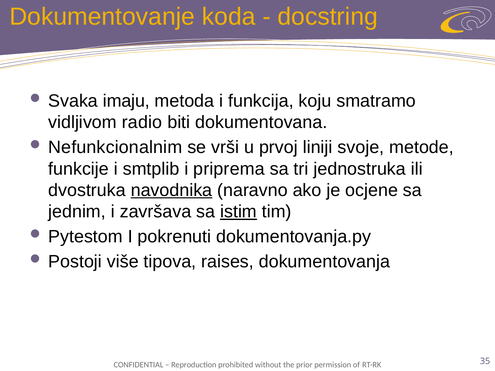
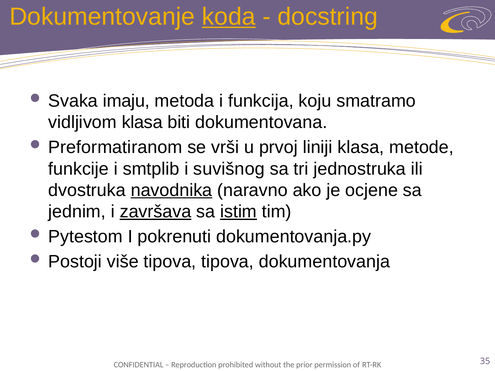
koda underline: none -> present
vidljivom radio: radio -> klasa
Nefunkcionalnim: Nefunkcionalnim -> Preformatiranom
liniji svoje: svoje -> klasa
priprema: priprema -> suvišnog
završava underline: none -> present
tipova raises: raises -> tipova
